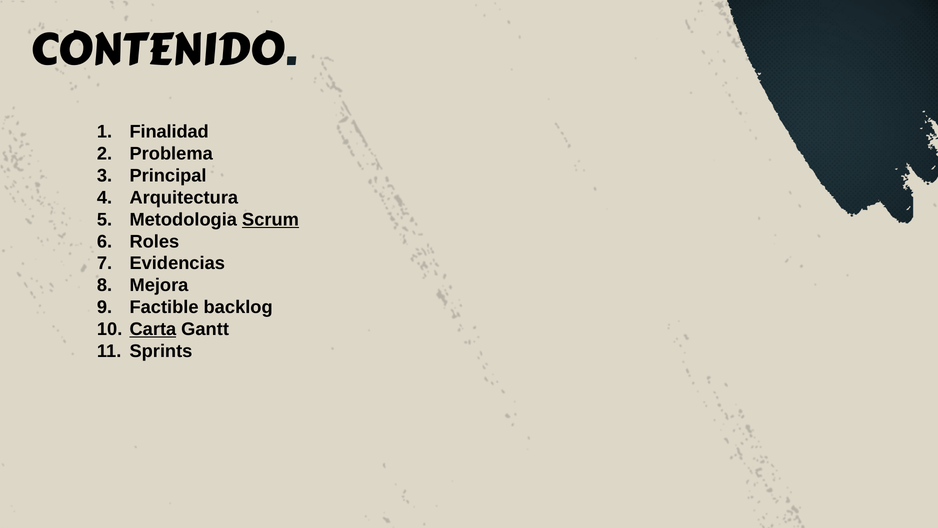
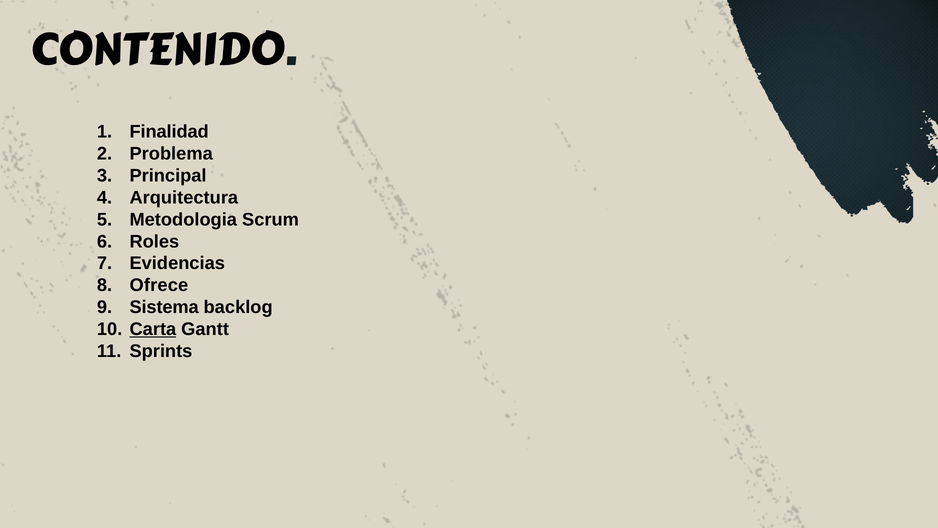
Scrum underline: present -> none
Mejora: Mejora -> Ofrece
Factible: Factible -> Sistema
